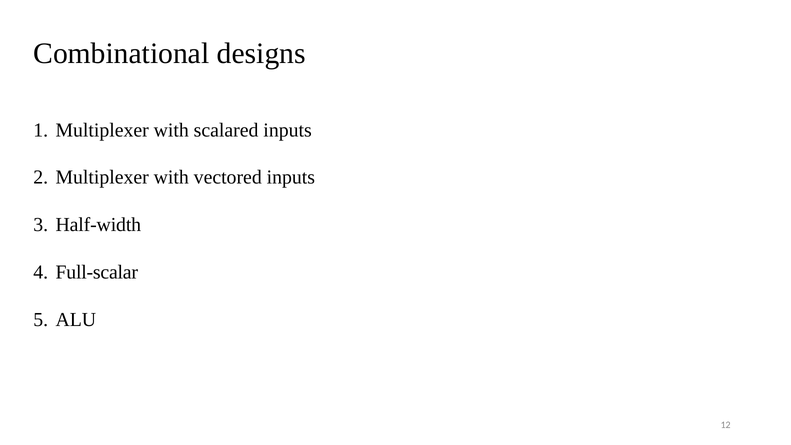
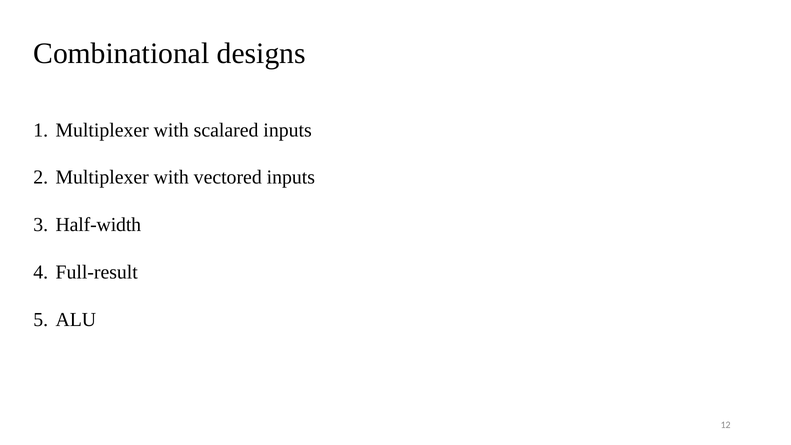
Full-scalar: Full-scalar -> Full-result
